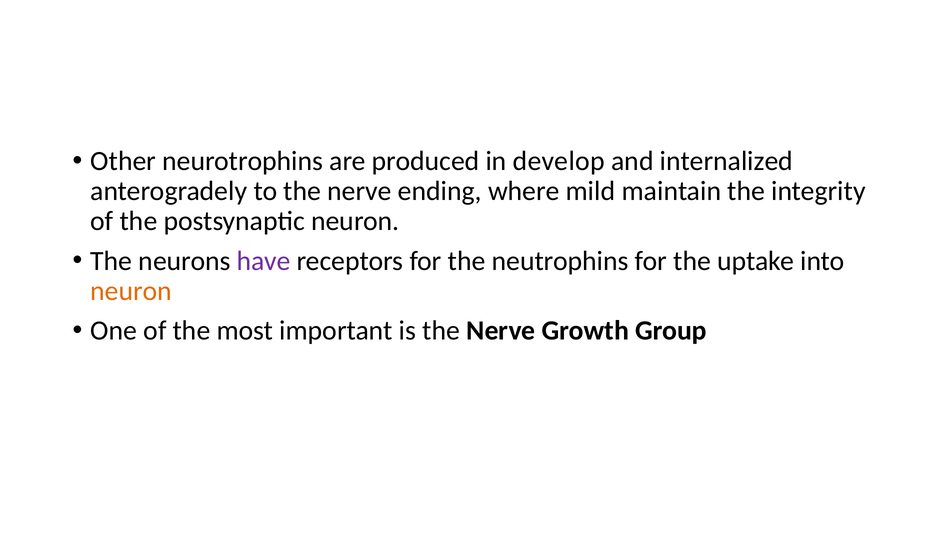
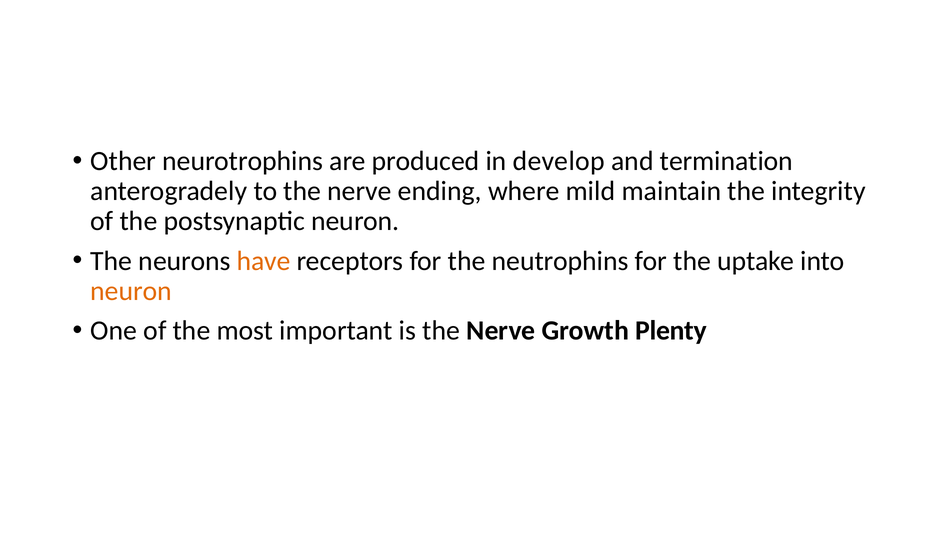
internalized: internalized -> termination
have colour: purple -> orange
Group: Group -> Plenty
